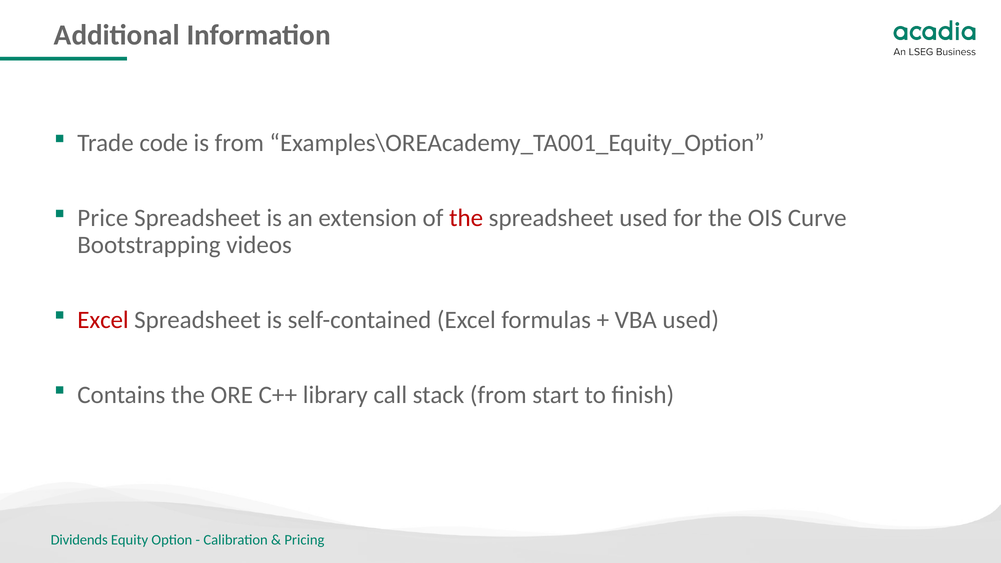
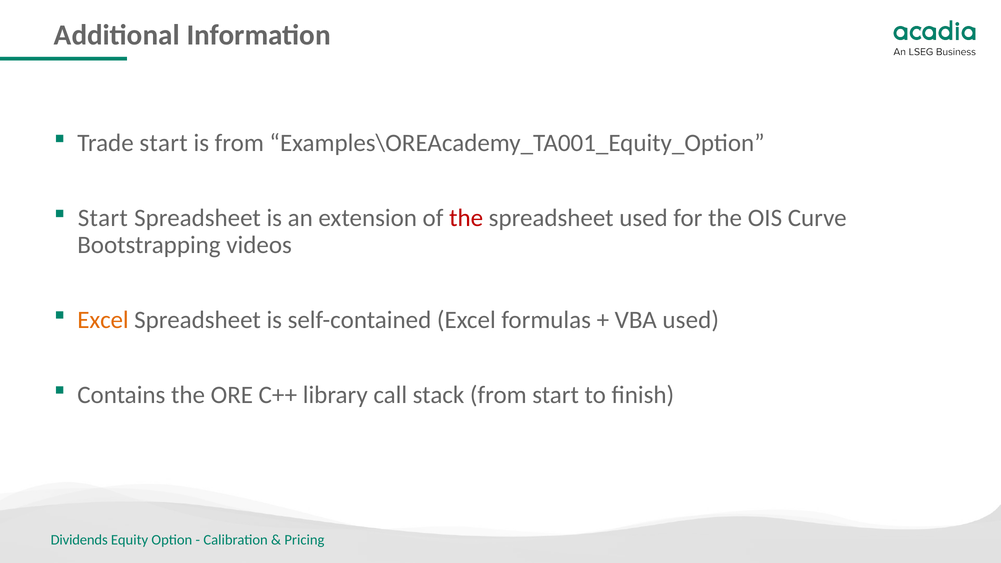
Trade code: code -> start
Price at (103, 218): Price -> Start
Excel at (103, 320) colour: red -> orange
